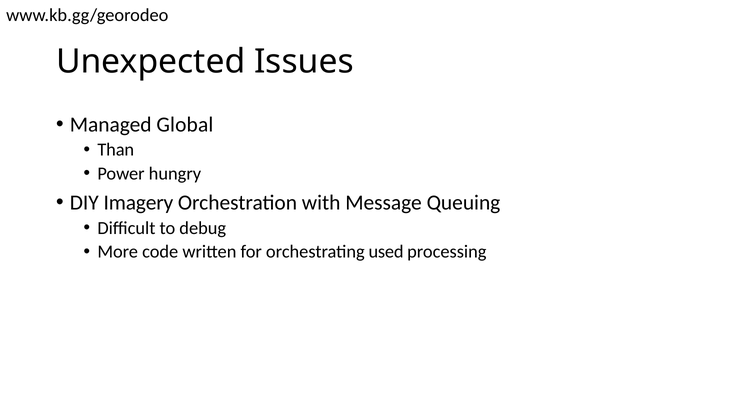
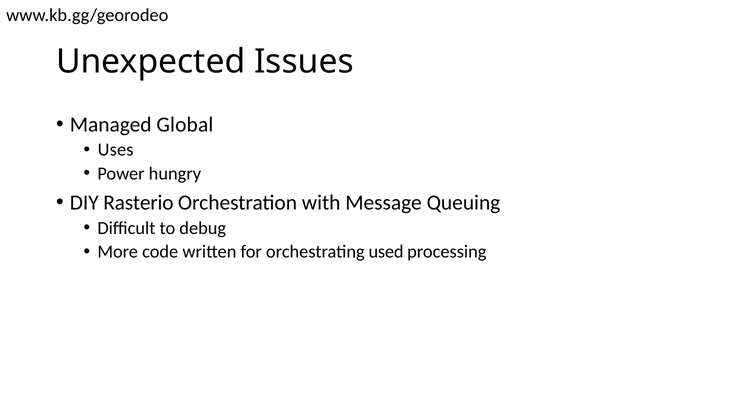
Than: Than -> Uses
Imagery: Imagery -> Rasterio
